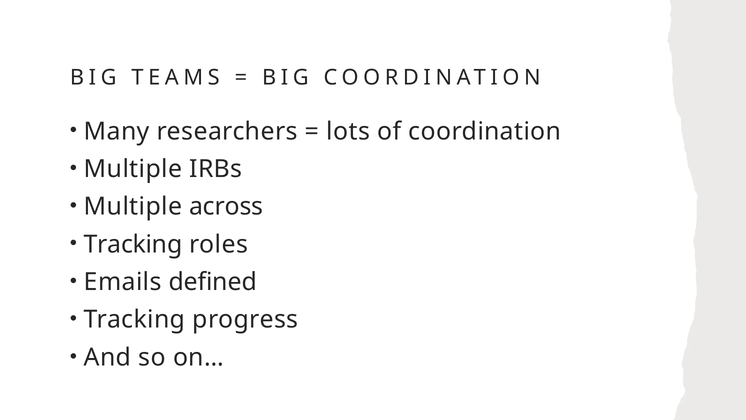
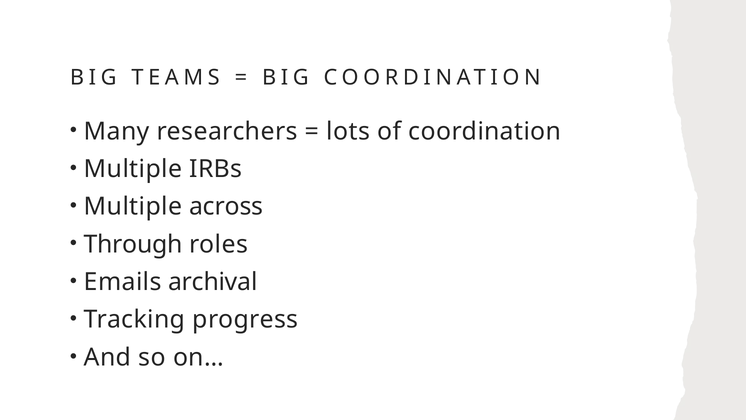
Tracking at (133, 244): Tracking -> Through
defined: defined -> archival
